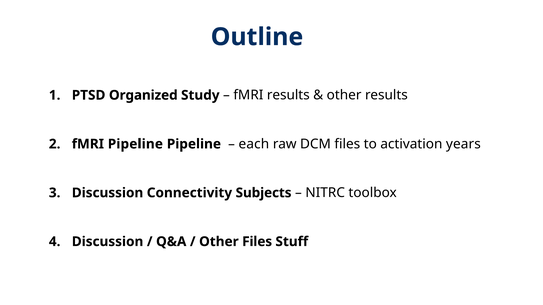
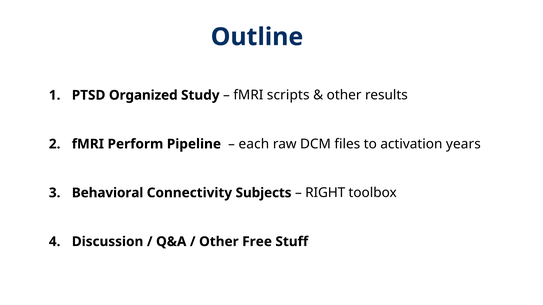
fMRI results: results -> scripts
fMRI Pipeline: Pipeline -> Perform
Discussion at (108, 193): Discussion -> Behavioral
NITRC: NITRC -> RIGHT
Other Files: Files -> Free
